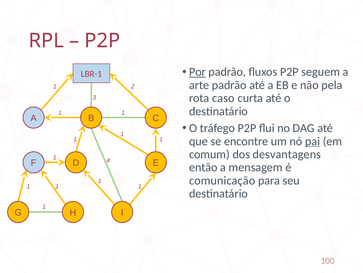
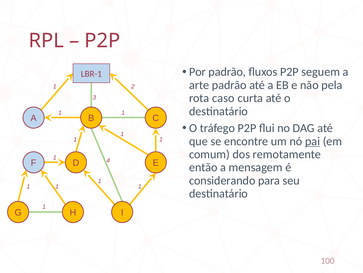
Por underline: present -> none
desvantagens: desvantagens -> remotamente
comunicação: comunicação -> considerando
